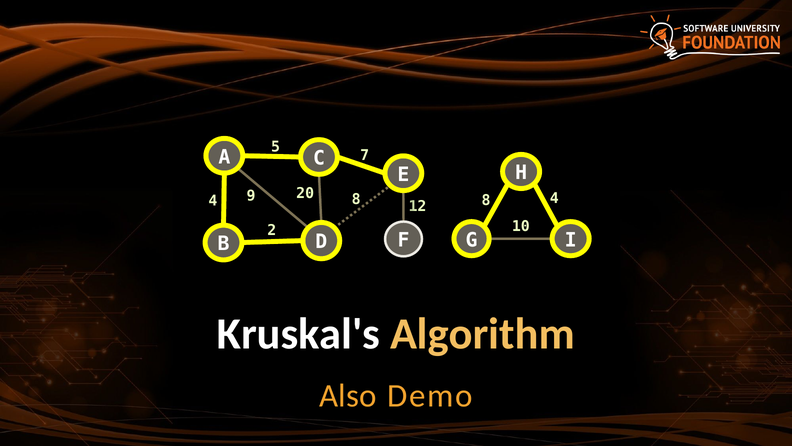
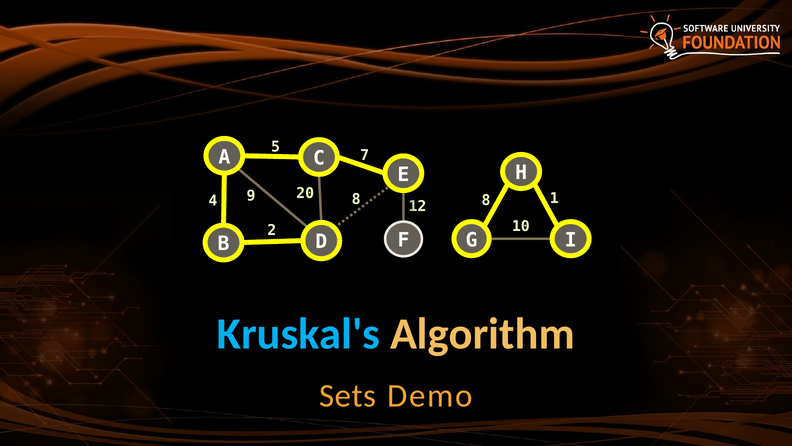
8 4: 4 -> 1
Kruskal's colour: white -> light blue
Also: Also -> Sets
